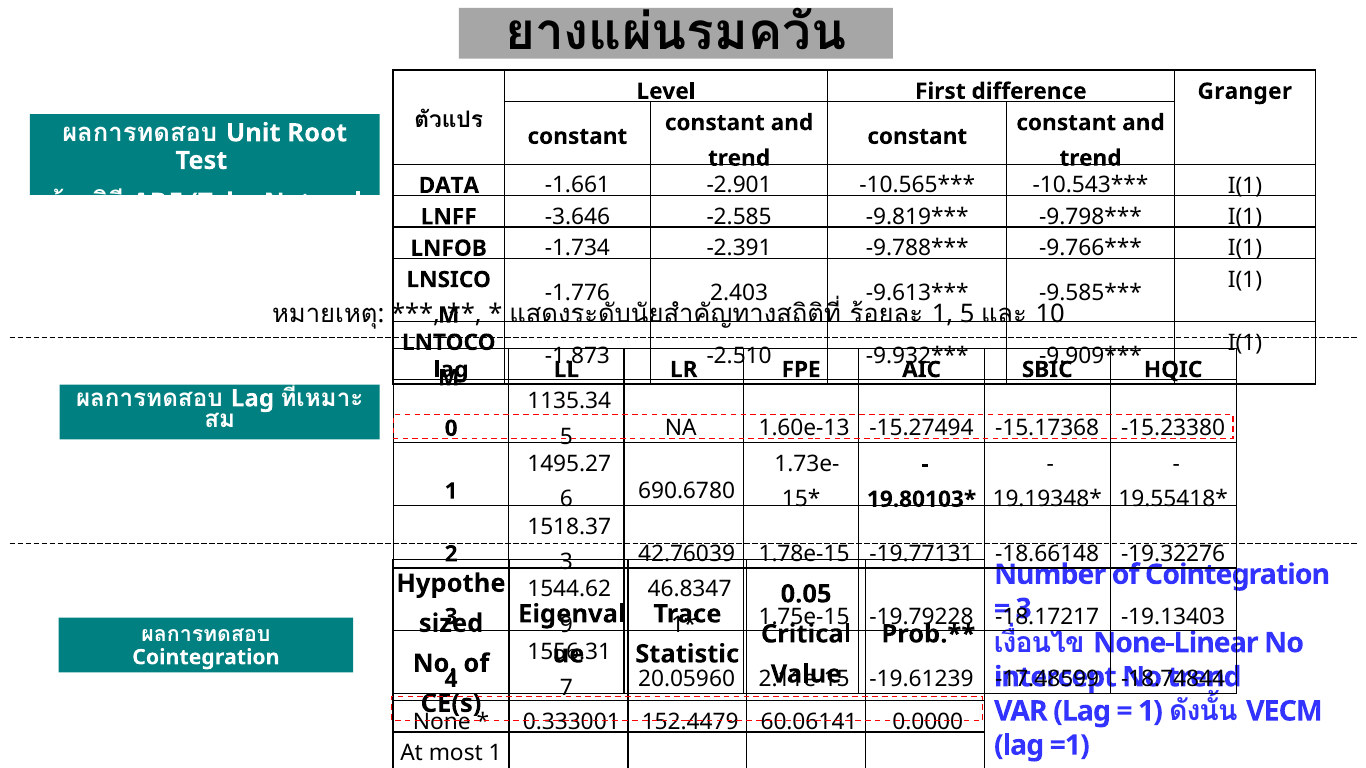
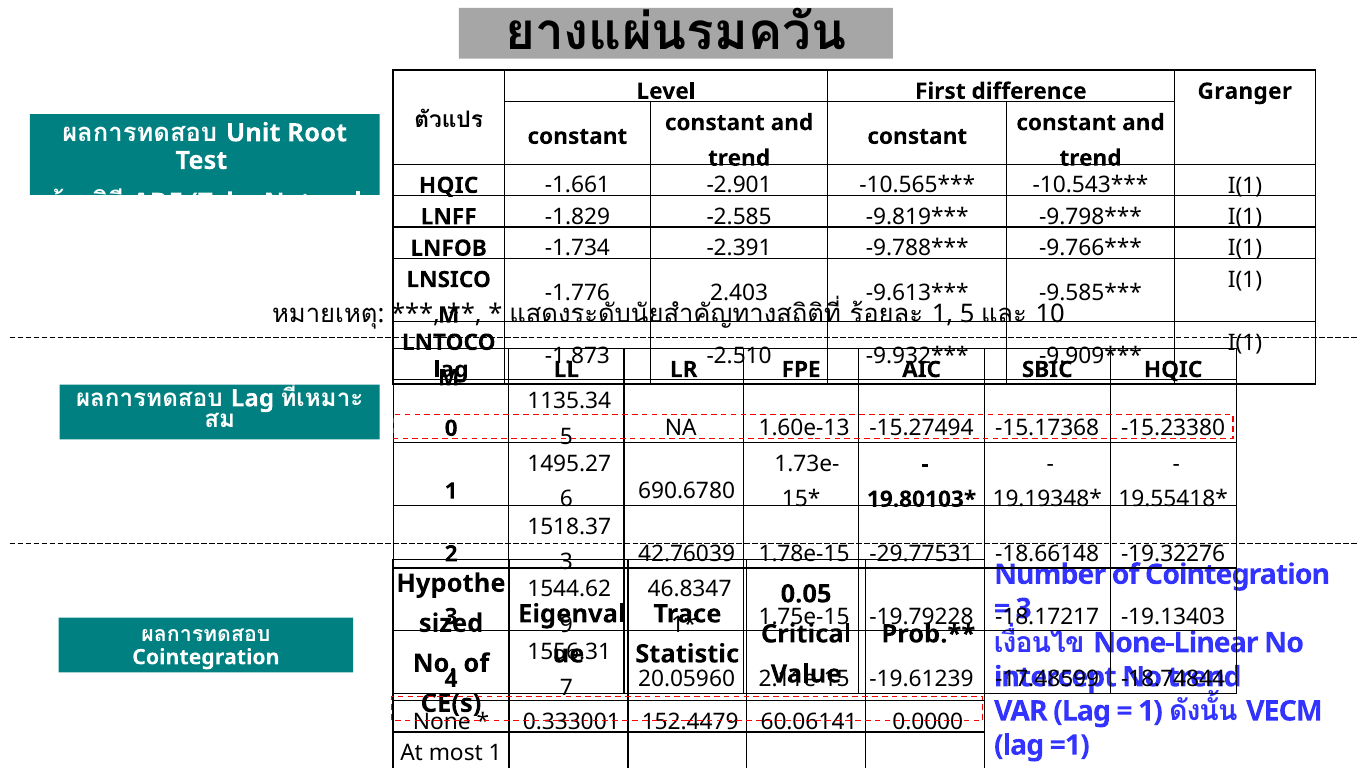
DATA at (449, 186): DATA -> HQIC
-3.646: -3.646 -> -1.829
-19.77131: -19.77131 -> -29.77531
